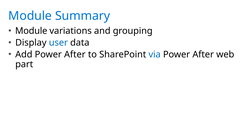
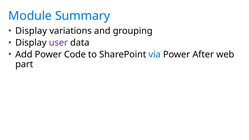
Module at (31, 31): Module -> Display
user colour: blue -> purple
Add Power After: After -> Code
